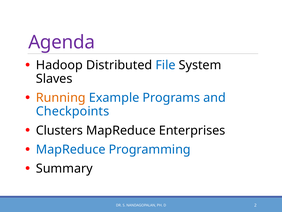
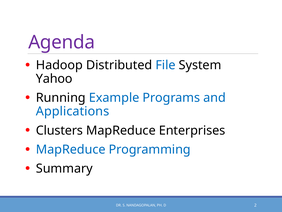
Slaves: Slaves -> Yahoo
Running colour: orange -> black
Checkpoints: Checkpoints -> Applications
